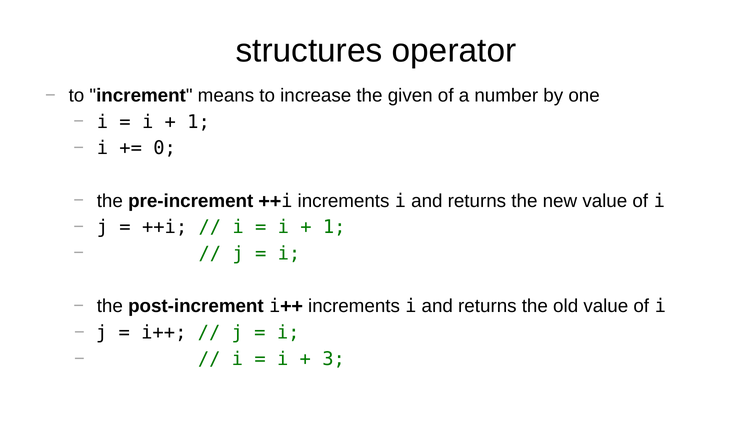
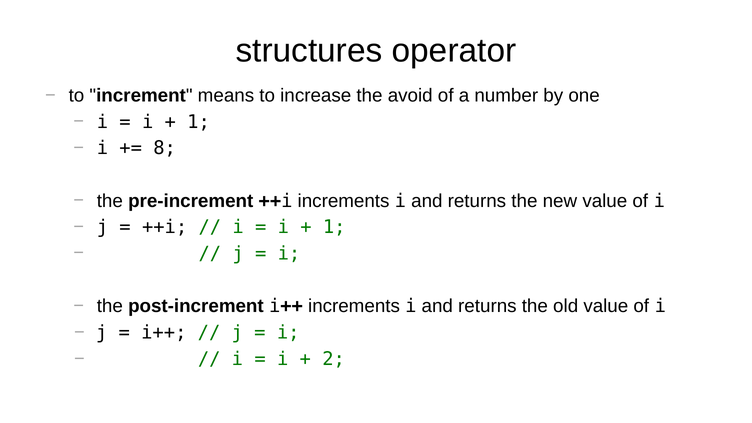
given: given -> avoid
0: 0 -> 8
3: 3 -> 2
